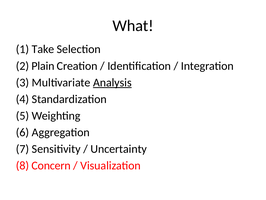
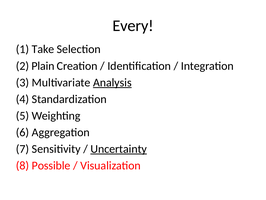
What: What -> Every
Uncertainty underline: none -> present
Concern: Concern -> Possible
